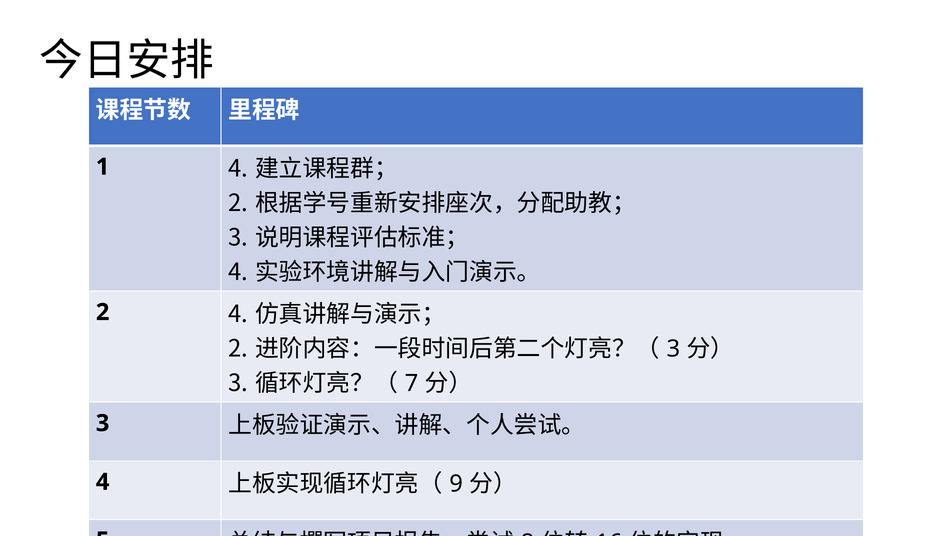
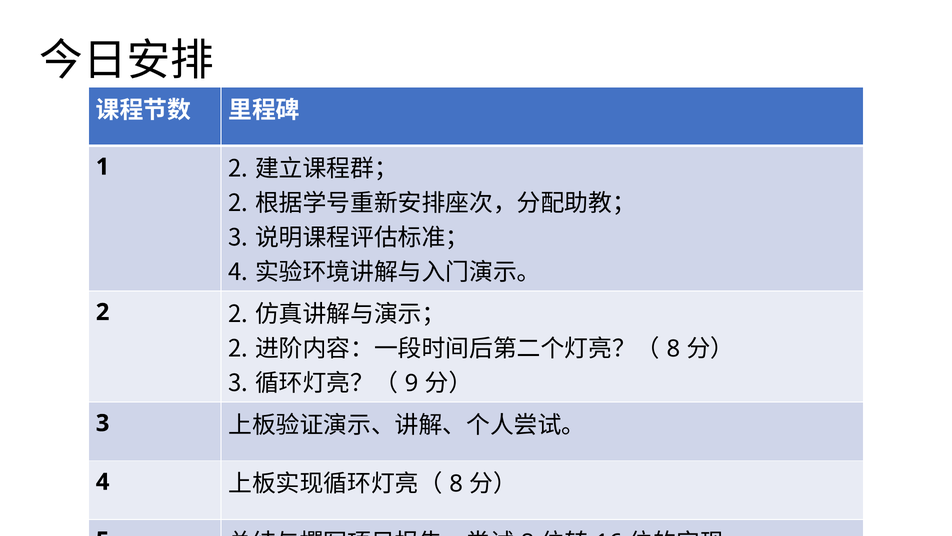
1 4: 4 -> 2
2 4: 4 -> 2
3 at (673, 349): 3 -> 8
7: 7 -> 9
9 at (456, 484): 9 -> 8
